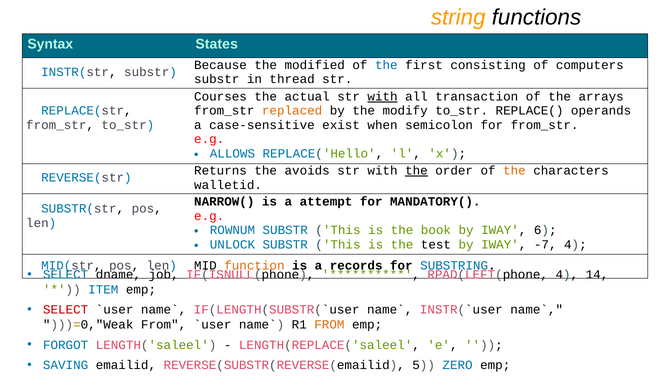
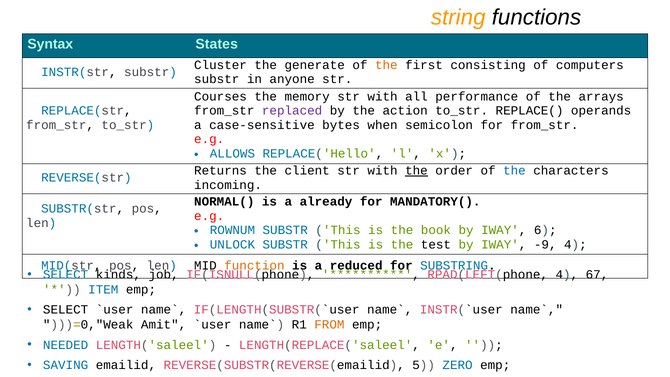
Because: Because -> Cluster
modified: modified -> generate
the at (386, 65) colour: blue -> orange
thread: thread -> anyone
actual: actual -> memory
with at (383, 96) underline: present -> none
transaction: transaction -> performance
replaced colour: orange -> purple
modify: modify -> action
exist: exist -> bytes
avoids: avoids -> client
the at (514, 171) colour: orange -> blue
walletid: walletid -> incoming
NARROW(: NARROW( -> NORMAL(
attempt: attempt -> already
-7: -7 -> -9
records: records -> reduced
dname: dname -> kinds
14: 14 -> 67
SELECT at (66, 310) colour: red -> black
)))=0,"Weak From: From -> Amit
FORGOT: FORGOT -> NEEDED
